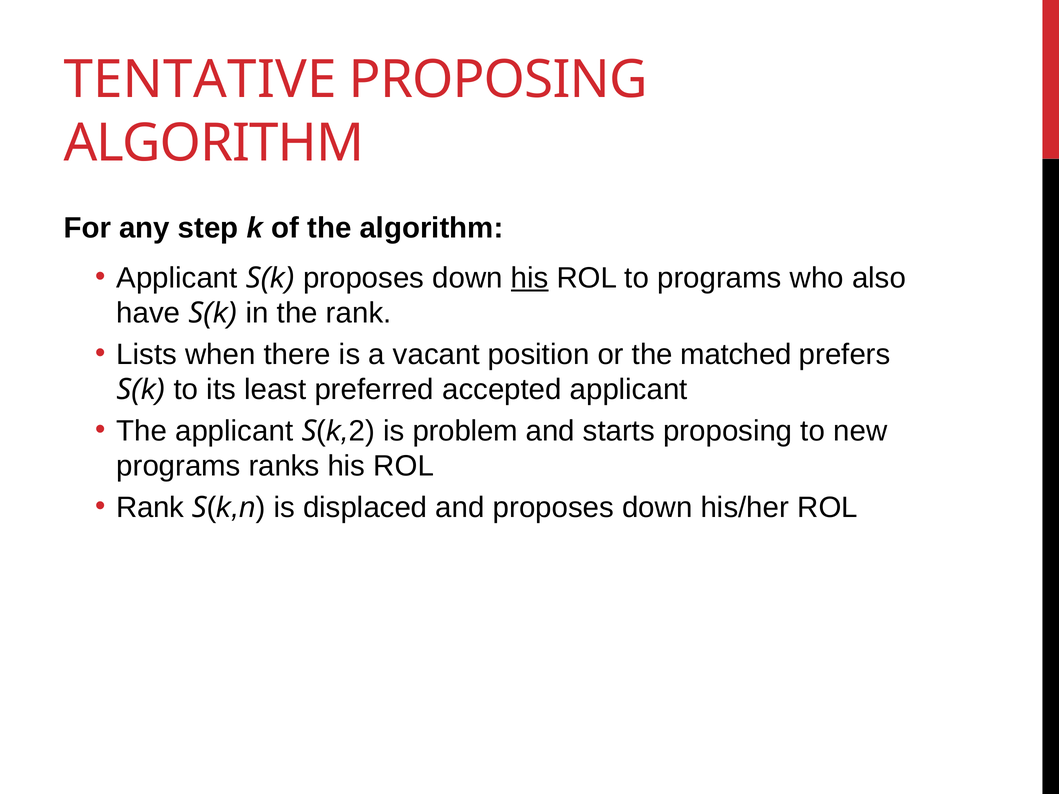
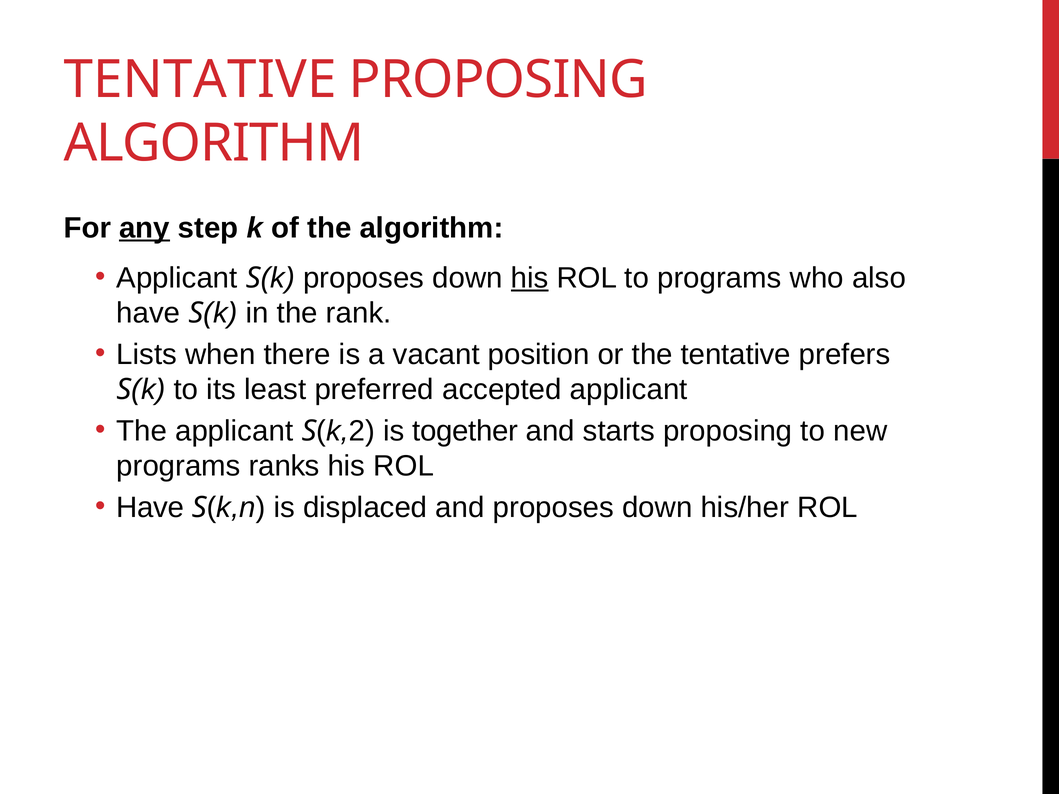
any underline: none -> present
the matched: matched -> tentative
problem: problem -> together
Rank at (150, 508): Rank -> Have
